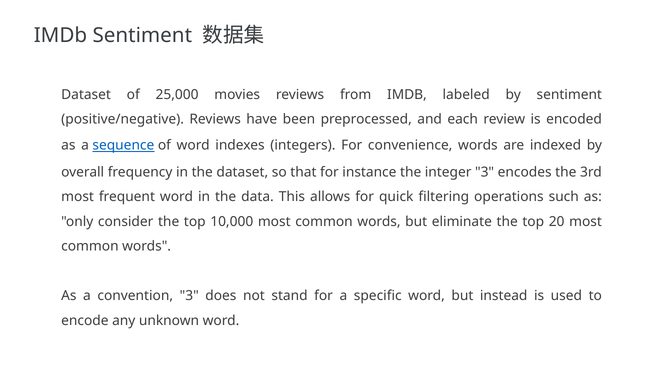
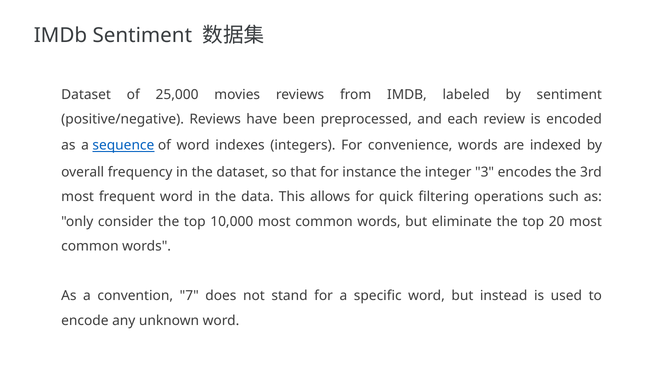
convention 3: 3 -> 7
